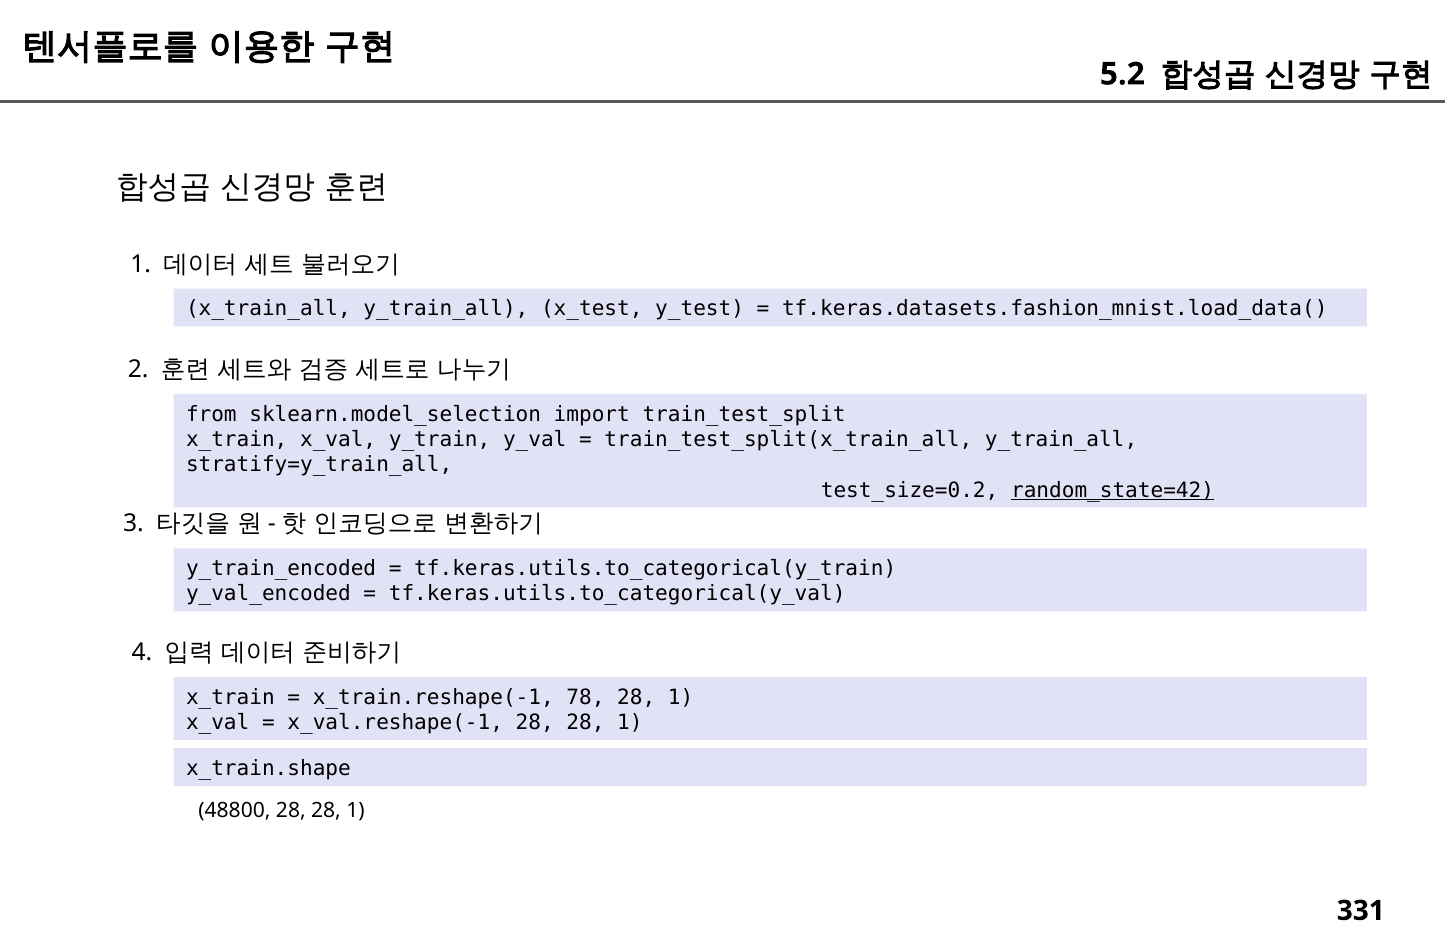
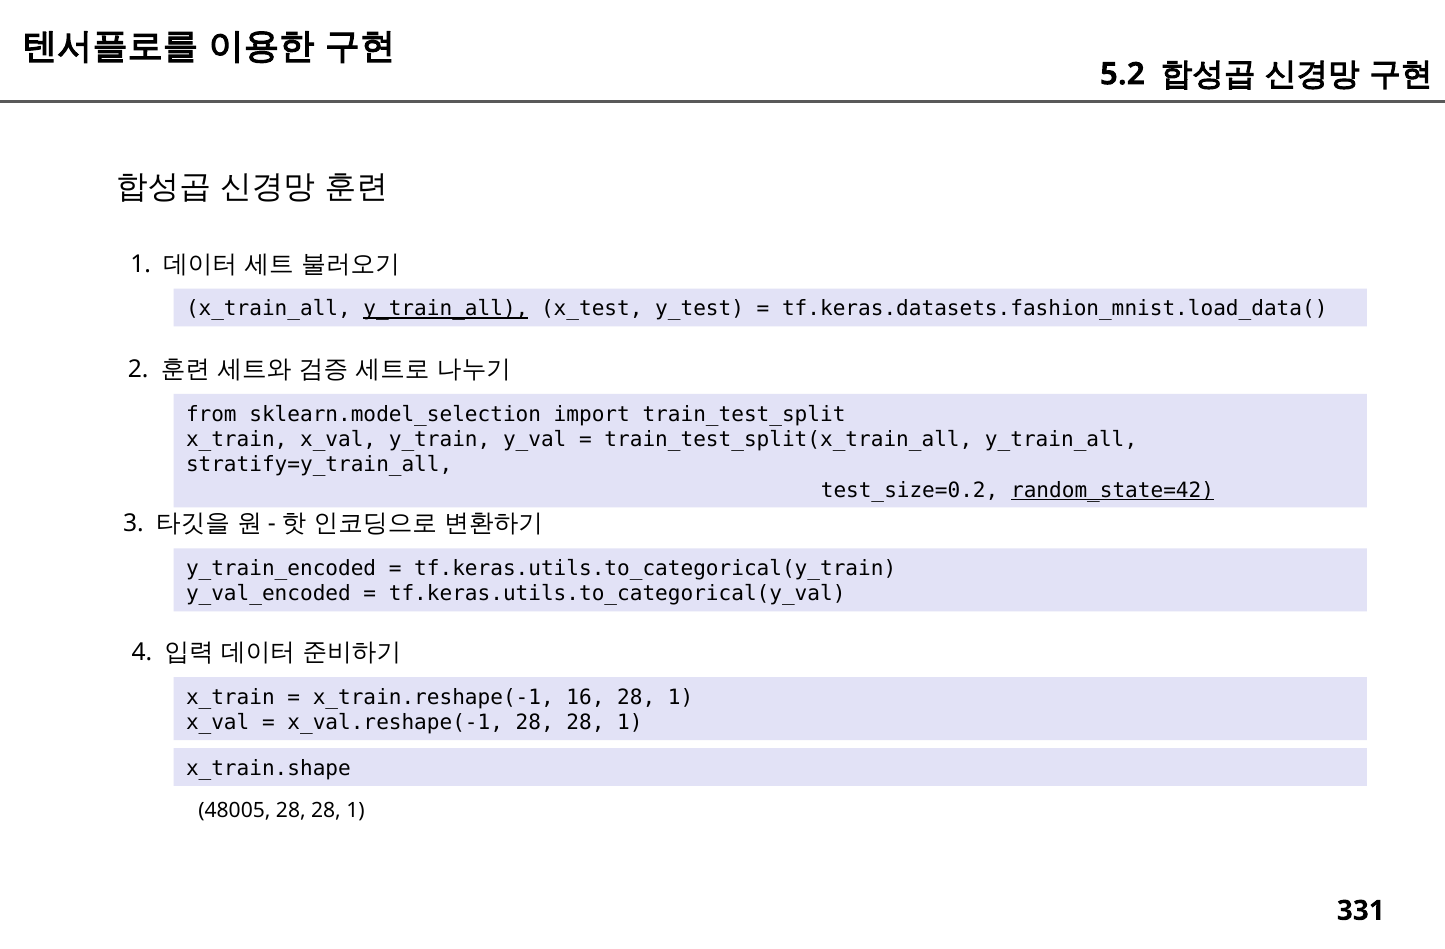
y_train_all at (446, 309) underline: none -> present
78: 78 -> 16
48800: 48800 -> 48005
